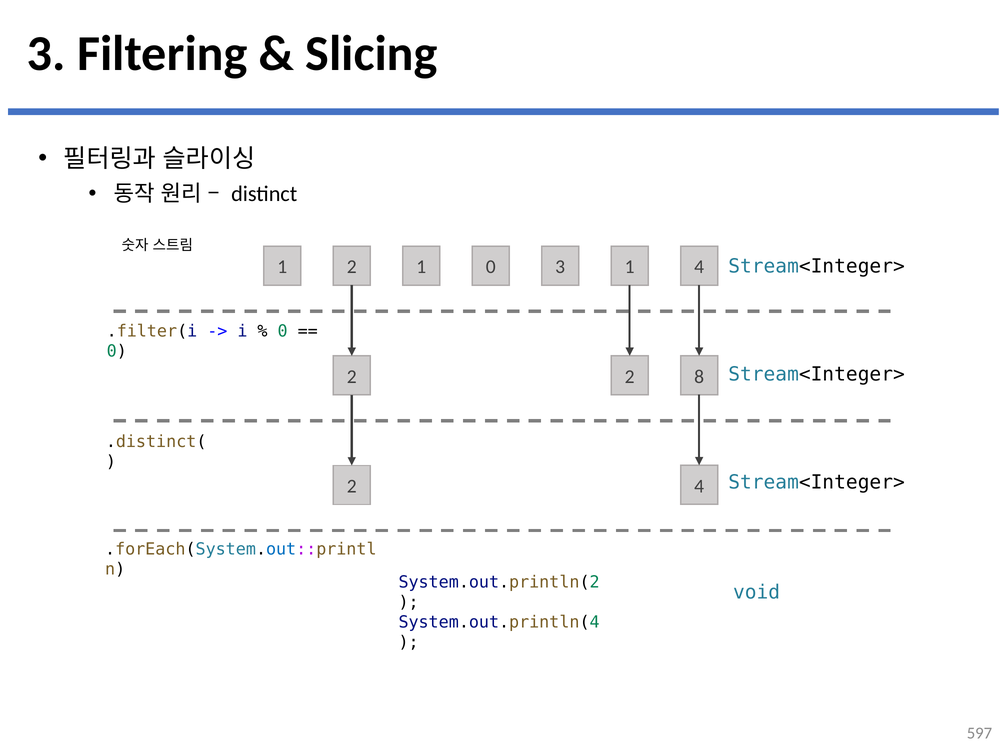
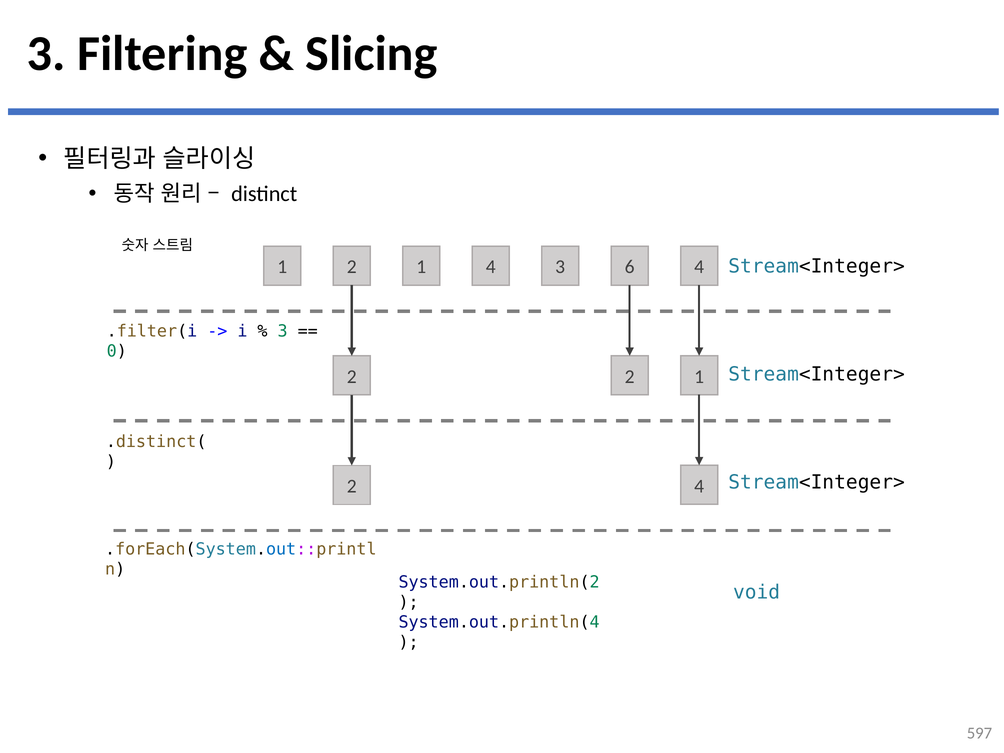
2 0: 0 -> 4
3 1: 1 -> 6
0 at (283, 331): 0 -> 3
2 8: 8 -> 1
